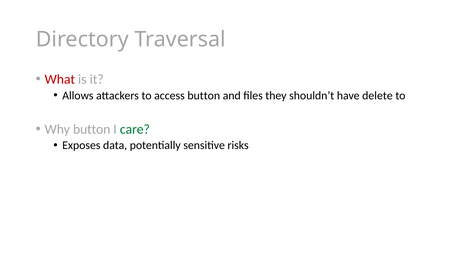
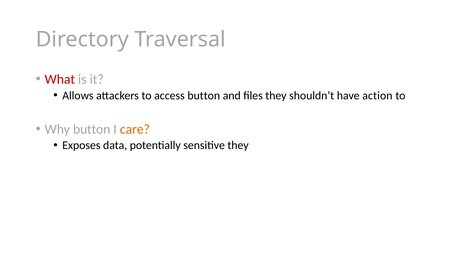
delete: delete -> action
care colour: green -> orange
sensitive risks: risks -> they
